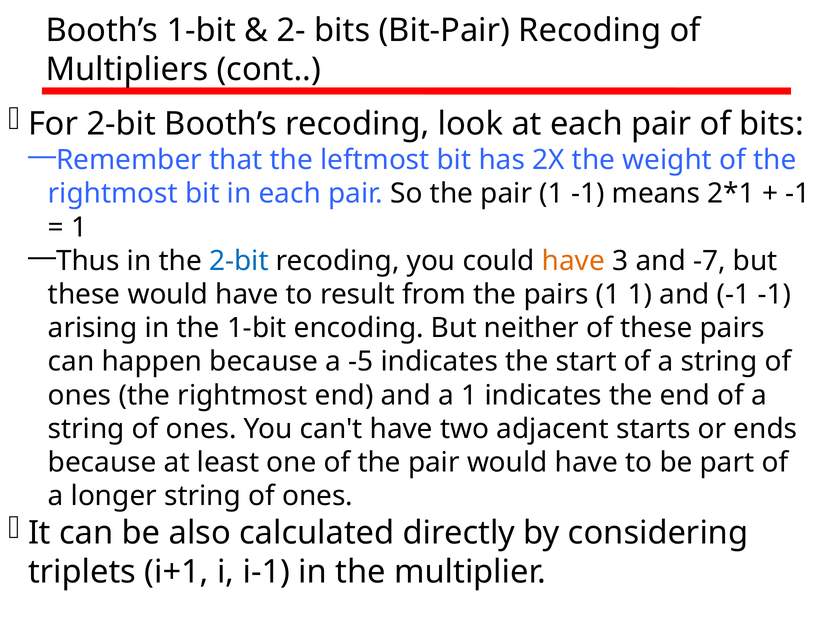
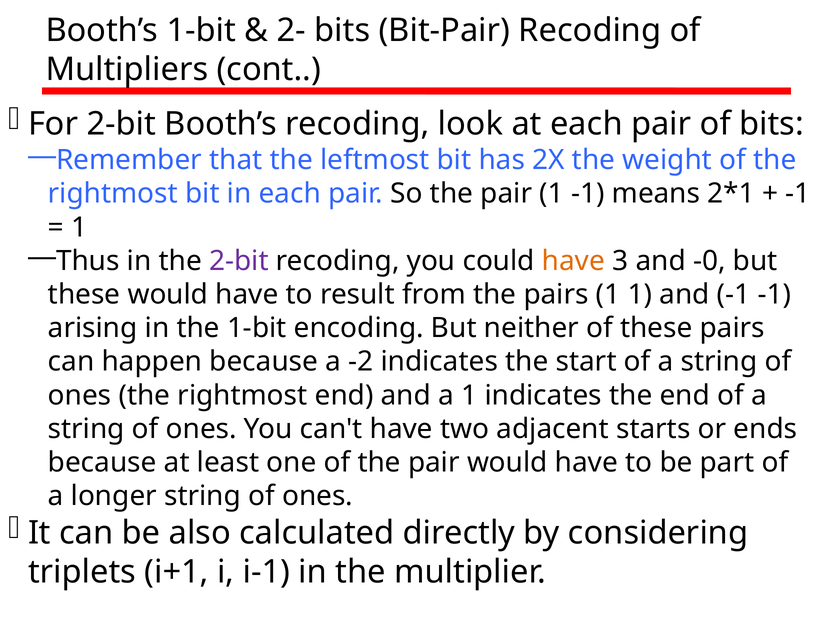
2-bit at (239, 261) colour: blue -> purple
-7: -7 -> -0
-5: -5 -> -2
